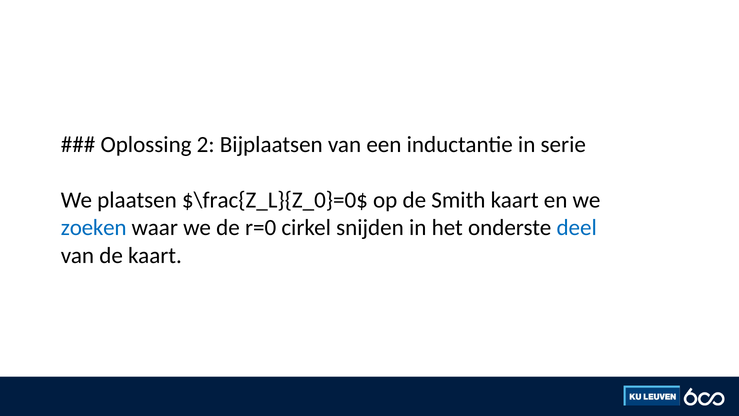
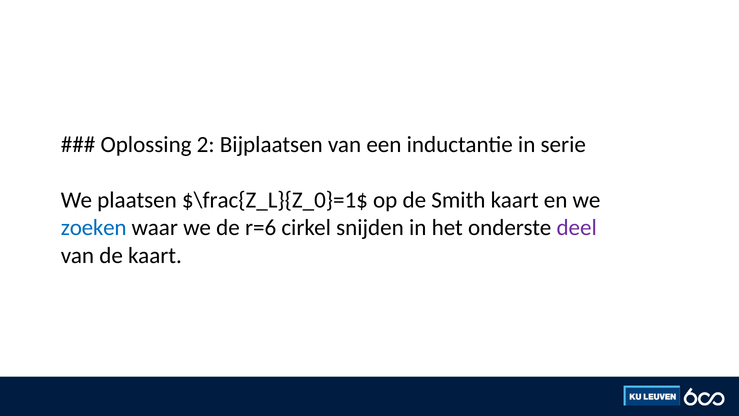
$\frac{Z_L}{Z_0}=0$: $\frac{Z_L}{Z_0}=0$ -> $\frac{Z_L}{Z_0}=1$
r=0: r=0 -> r=6
deel colour: blue -> purple
